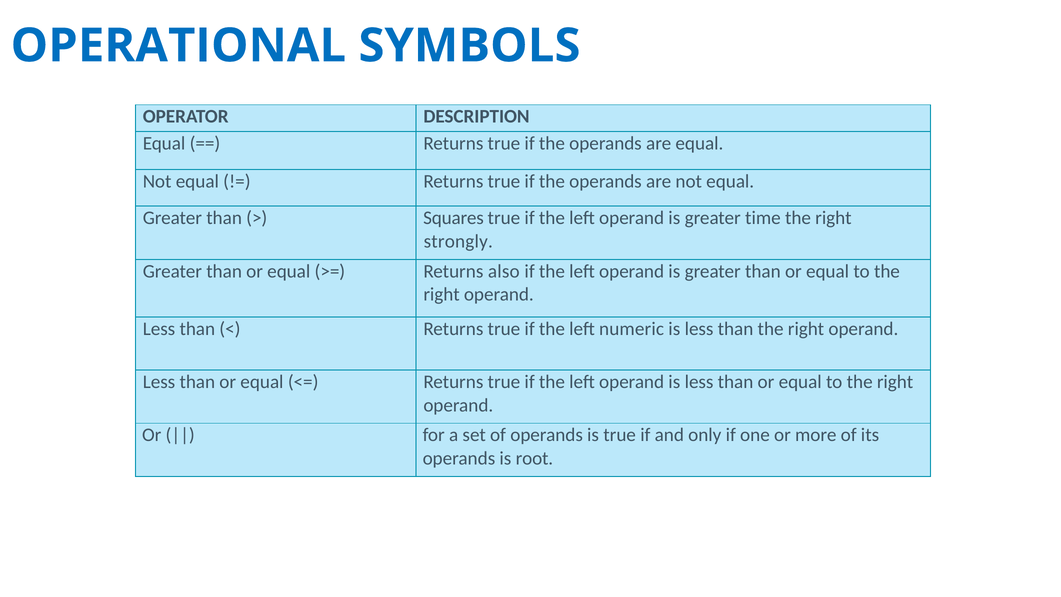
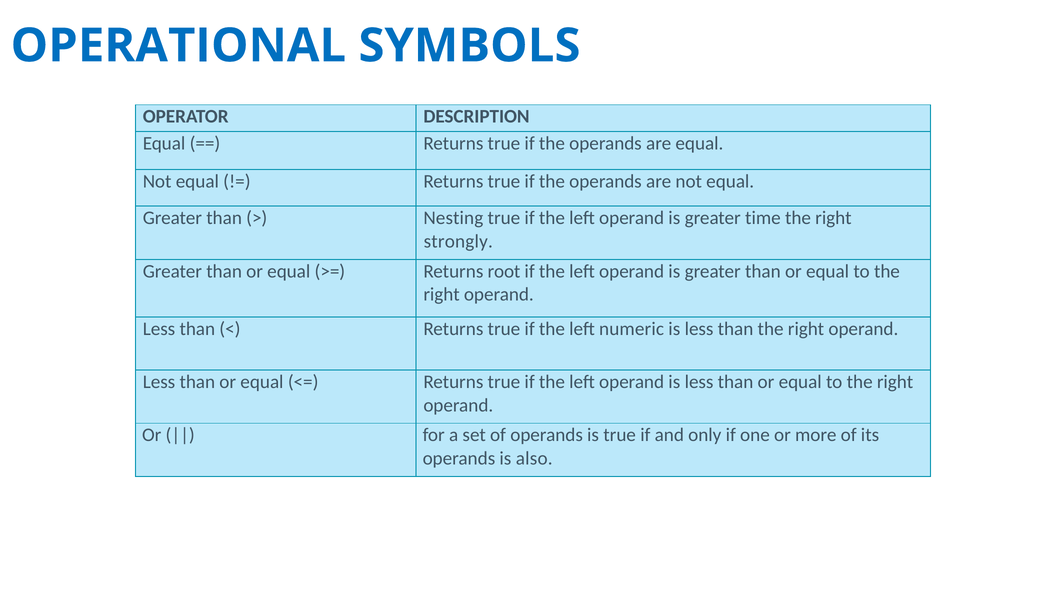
Squares: Squares -> Nesting
also: also -> root
root: root -> also
